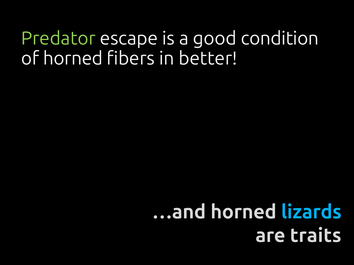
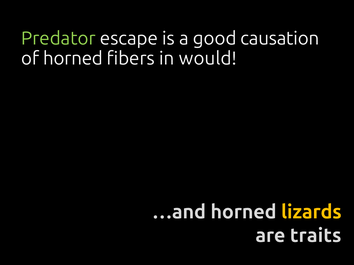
condition: condition -> causation
better: better -> would
lizards colour: light blue -> yellow
